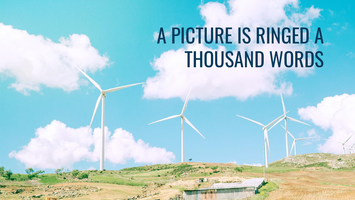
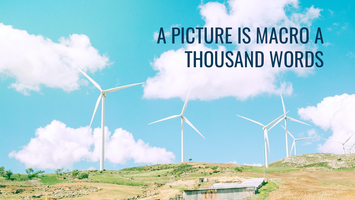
RINGED: RINGED -> MACRO
